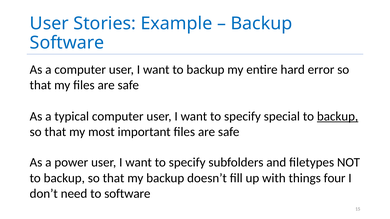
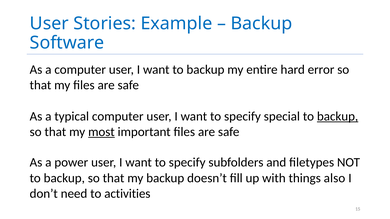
most underline: none -> present
four: four -> also
to software: software -> activities
